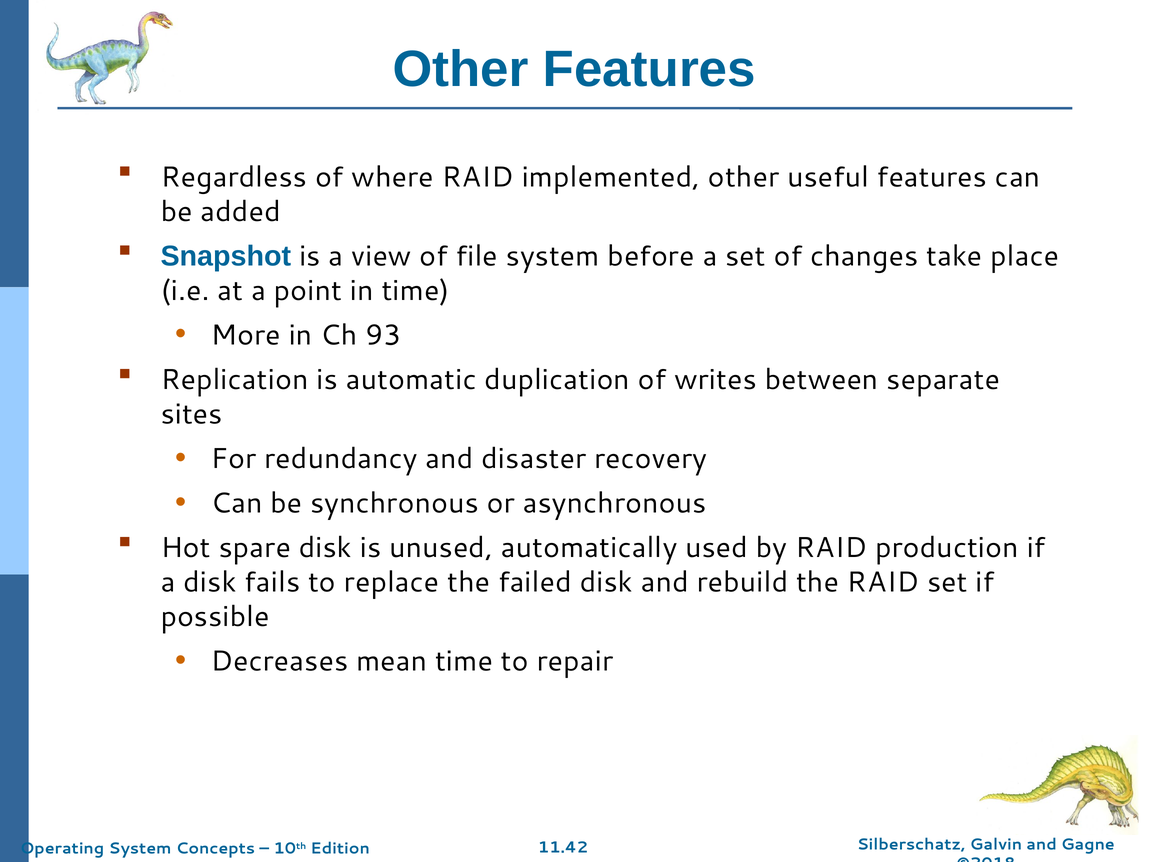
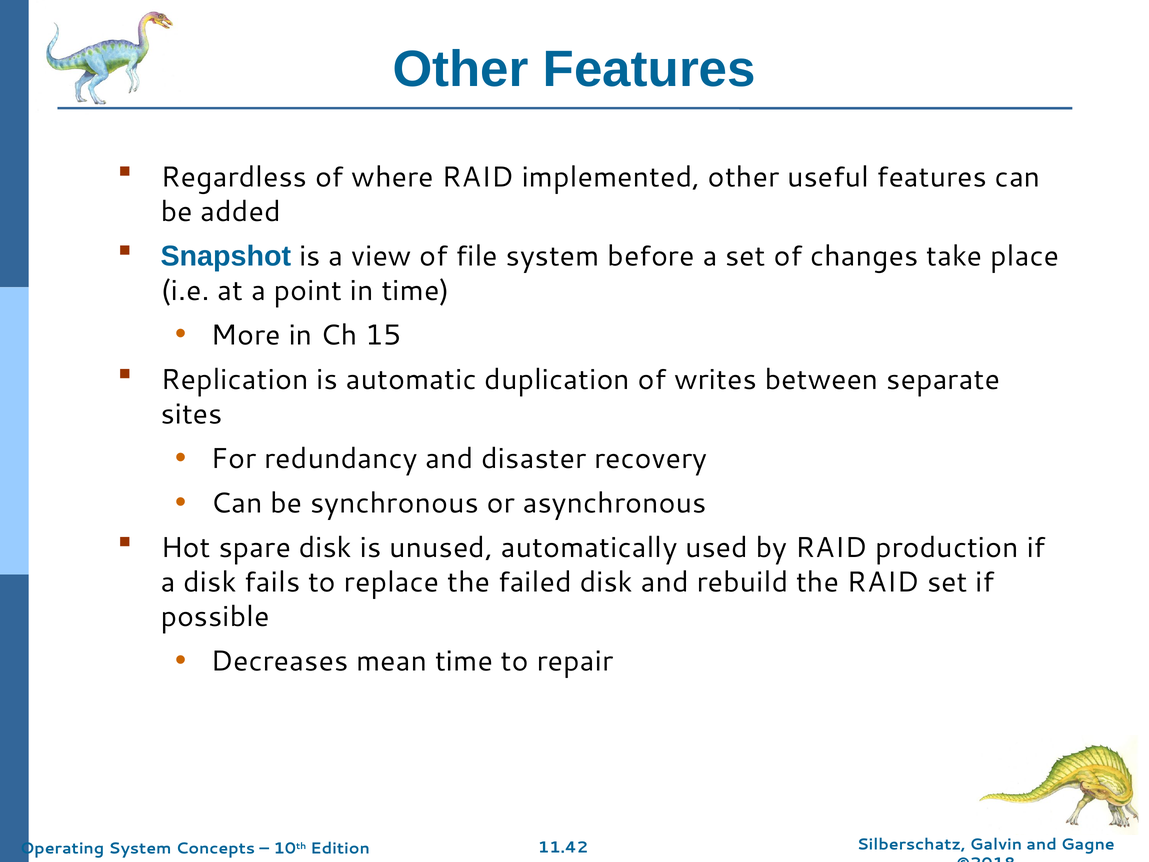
93: 93 -> 15
